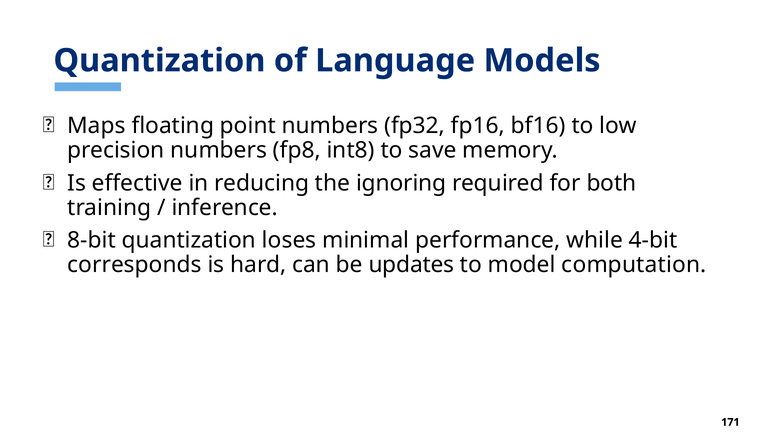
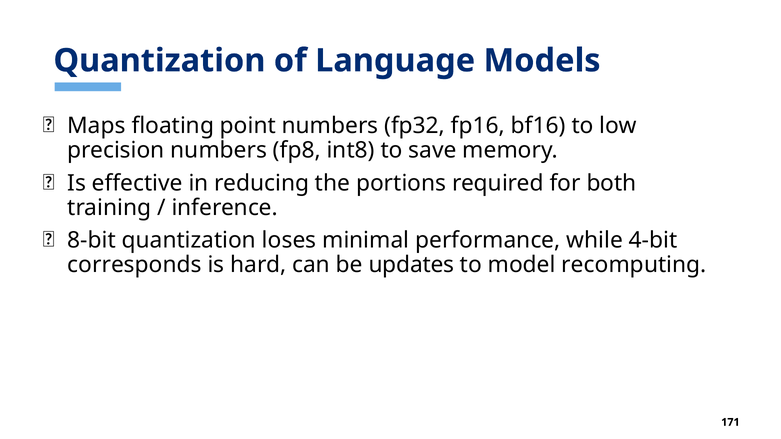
ignoring: ignoring -> portions
computation: computation -> recomputing
